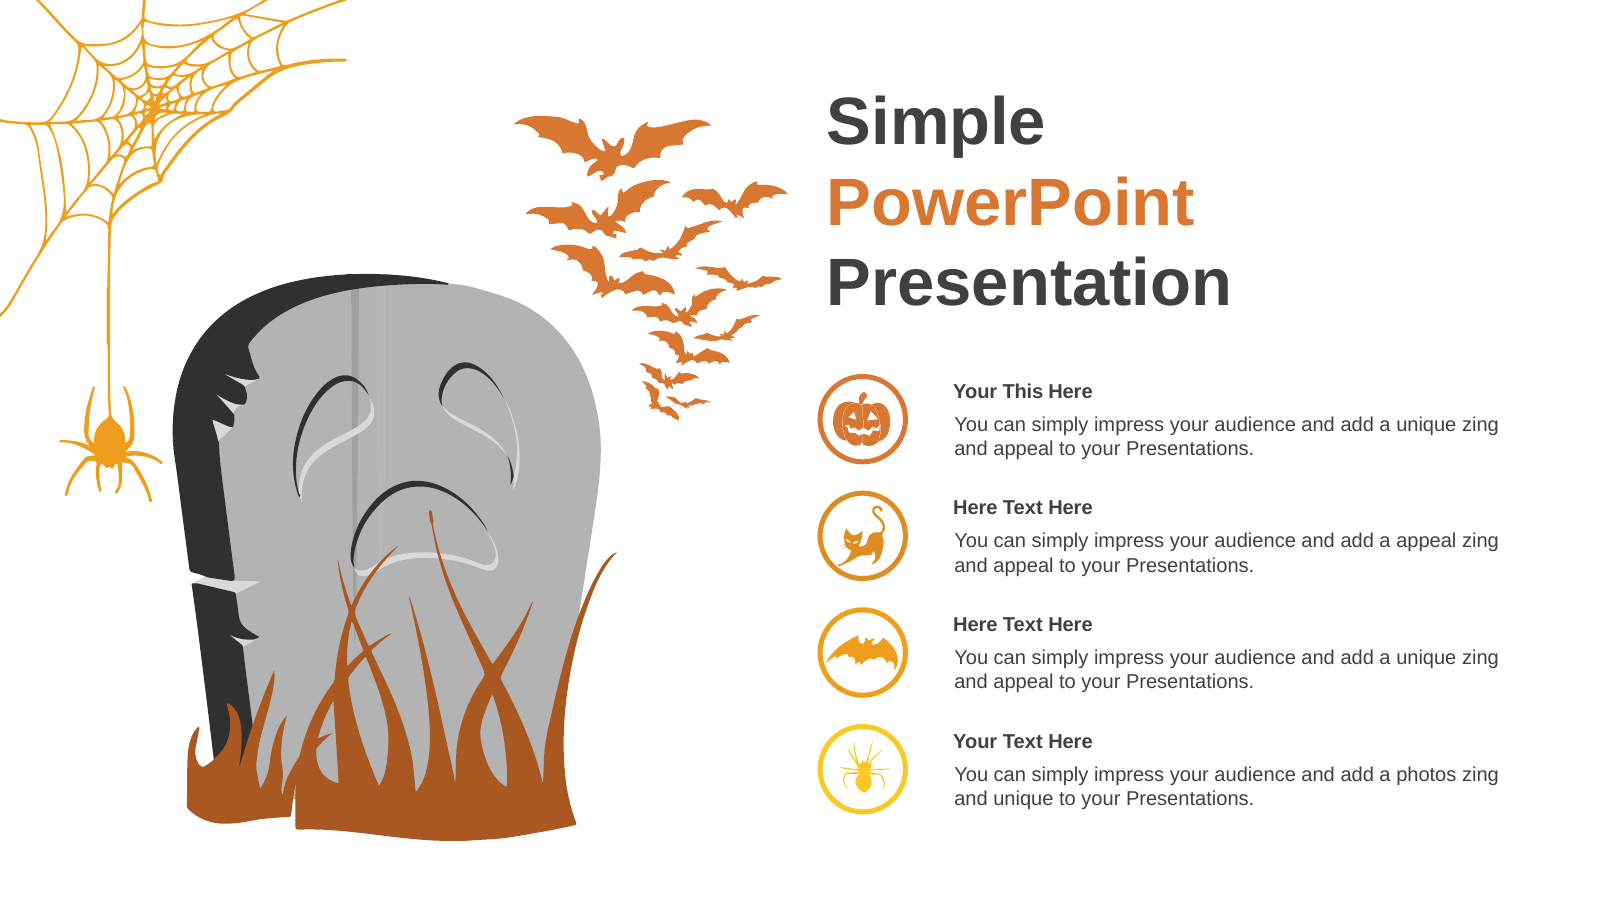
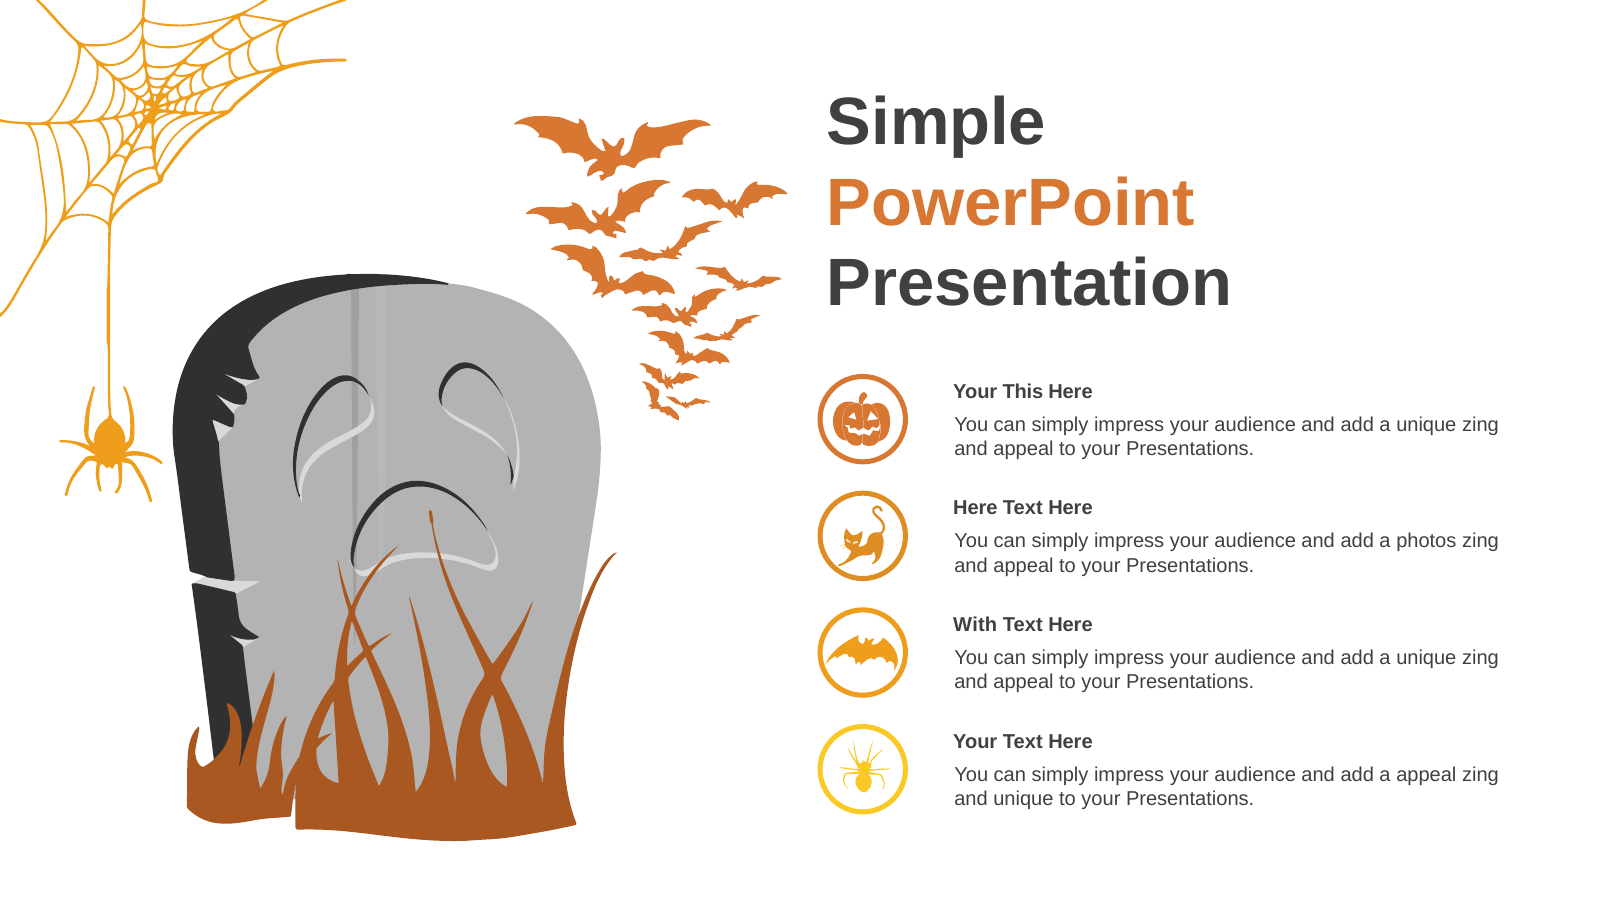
a appeal: appeal -> photos
Here at (975, 625): Here -> With
a photos: photos -> appeal
